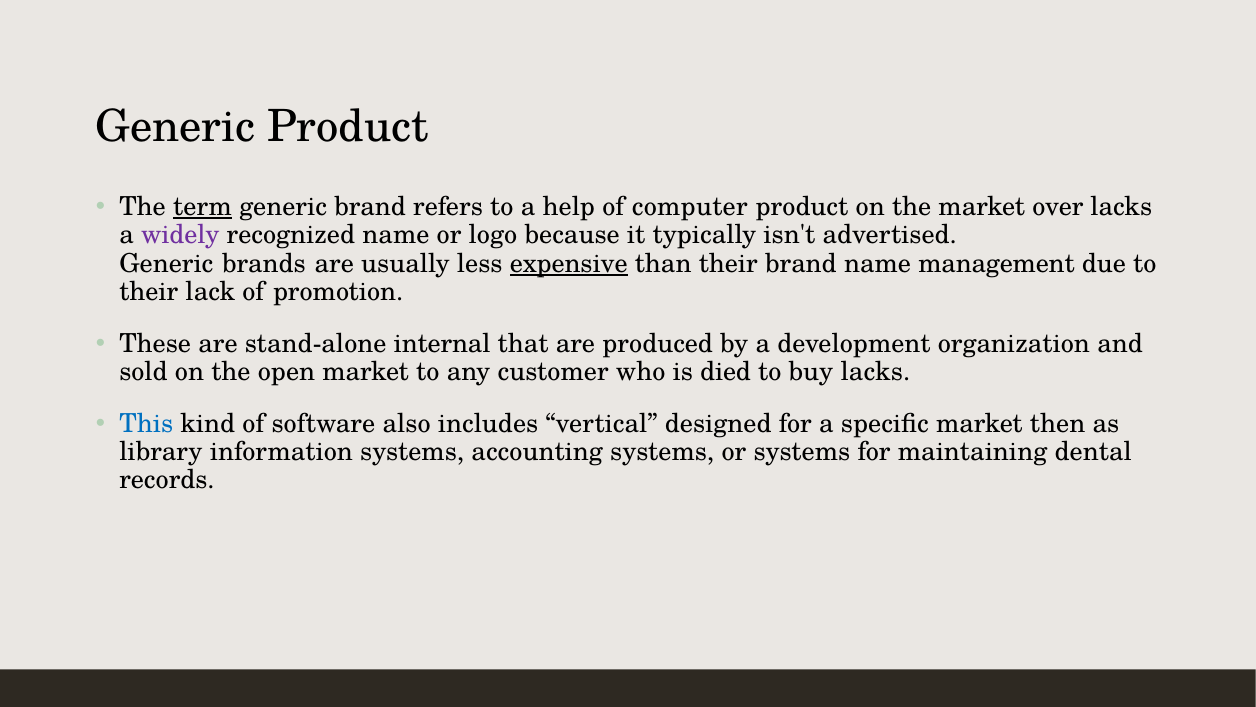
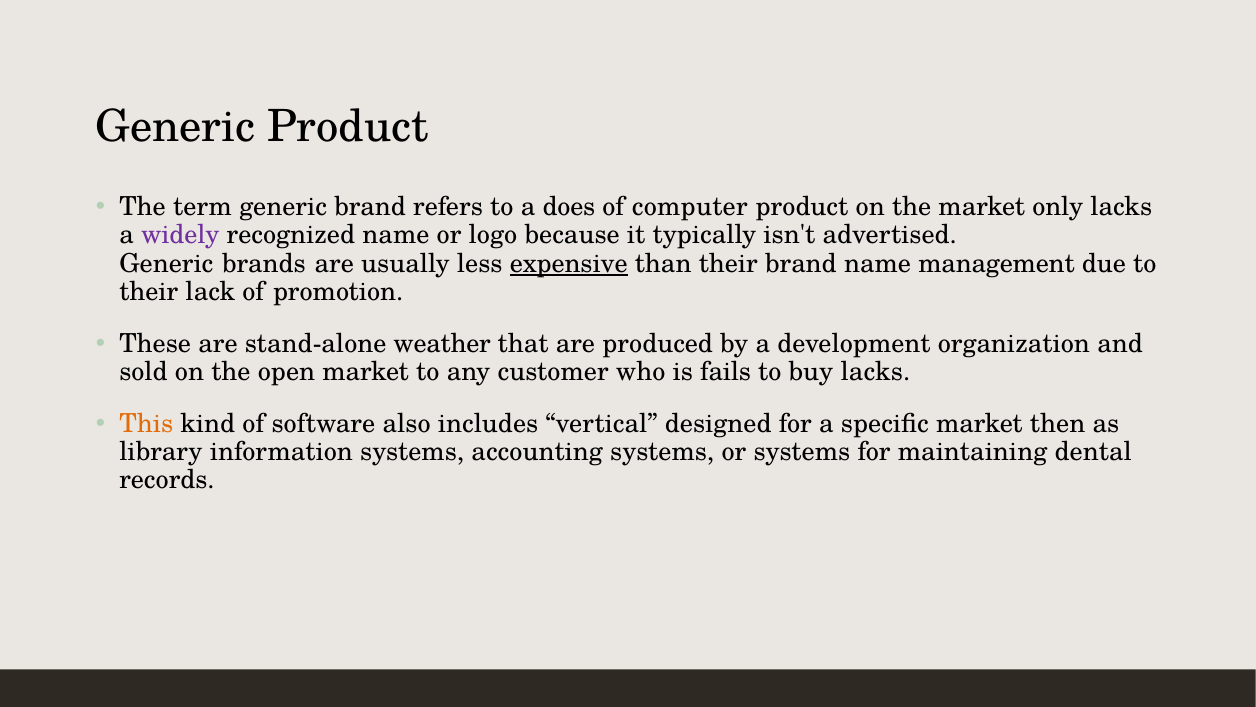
term underline: present -> none
help: help -> does
over: over -> only
internal: internal -> weather
died: died -> fails
This colour: blue -> orange
